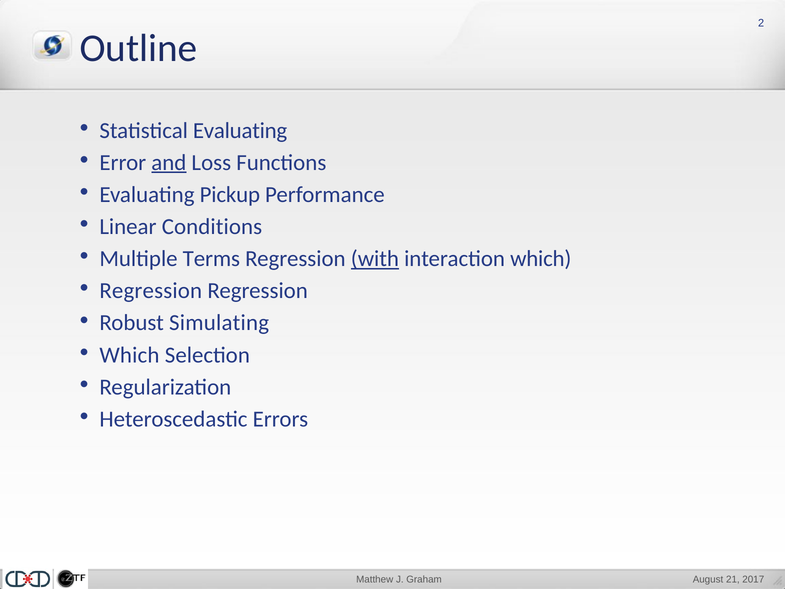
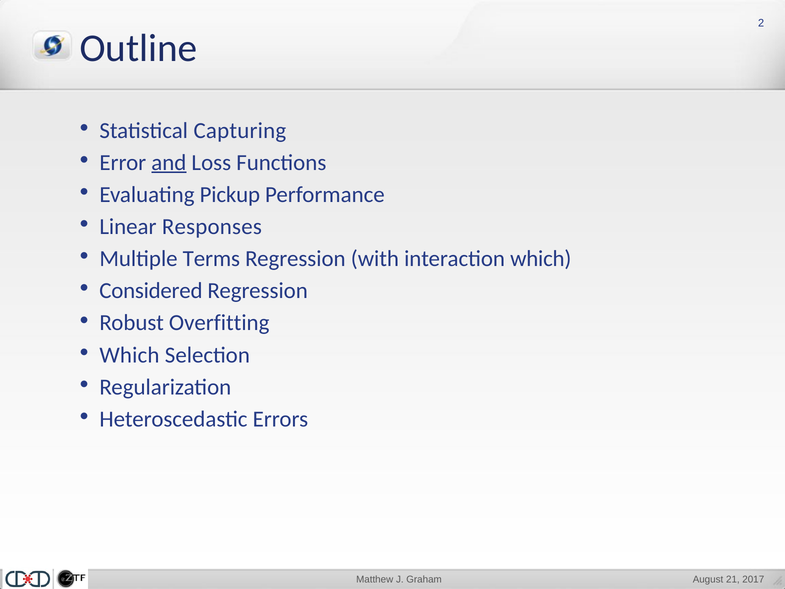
Statistical Evaluating: Evaluating -> Capturing
Conditions: Conditions -> Responses
with underline: present -> none
Regression at (151, 291): Regression -> Considered
Simulating: Simulating -> Overfitting
